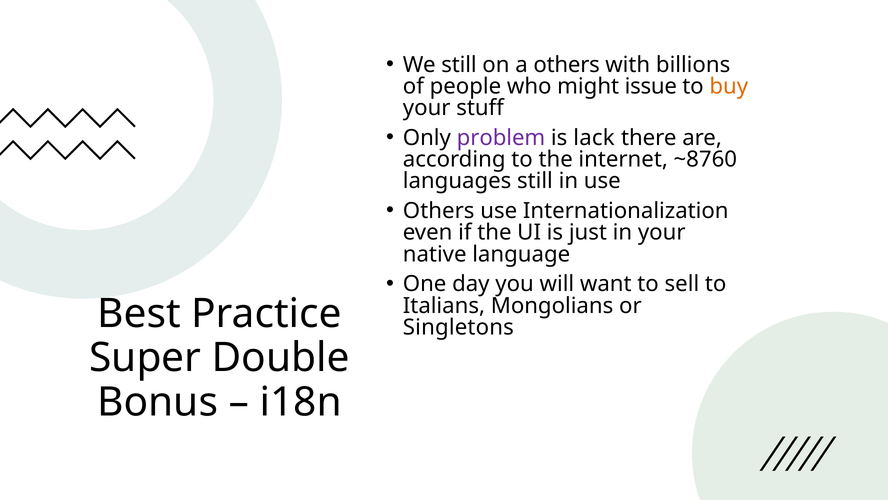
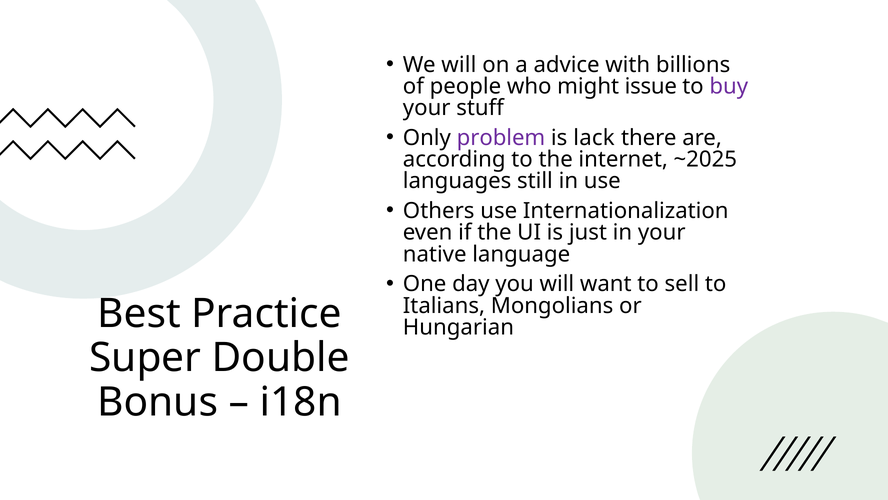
We still: still -> will
a others: others -> advice
buy colour: orange -> purple
~8760: ~8760 -> ~2025
Singletons: Singletons -> Hungarian
